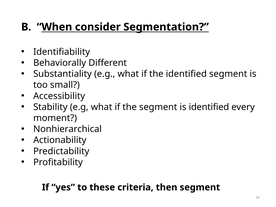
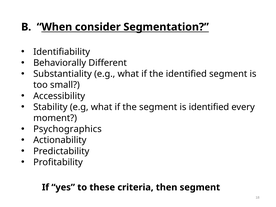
Nonhierarchical: Nonhierarchical -> Psychographics
